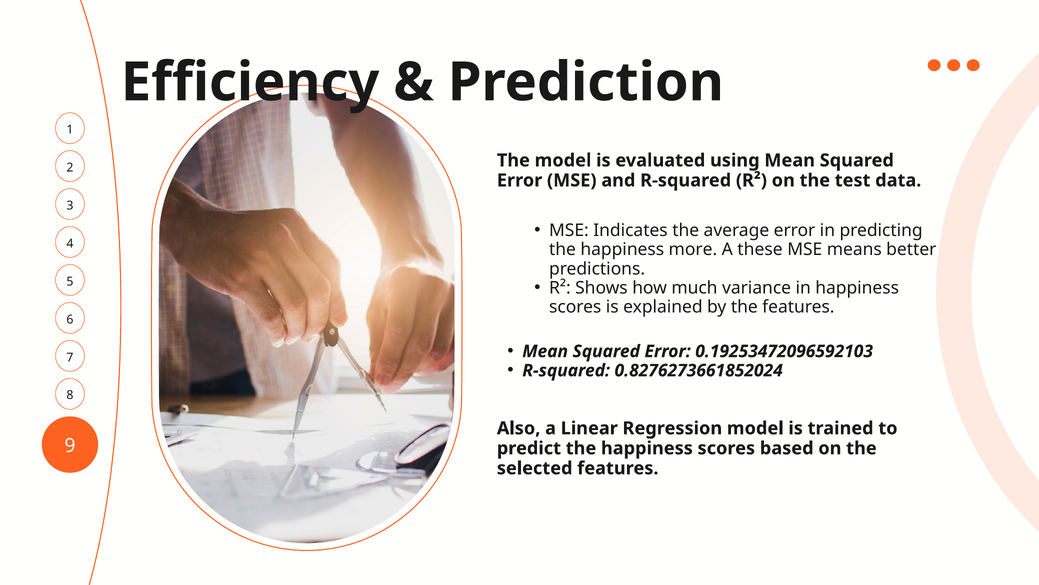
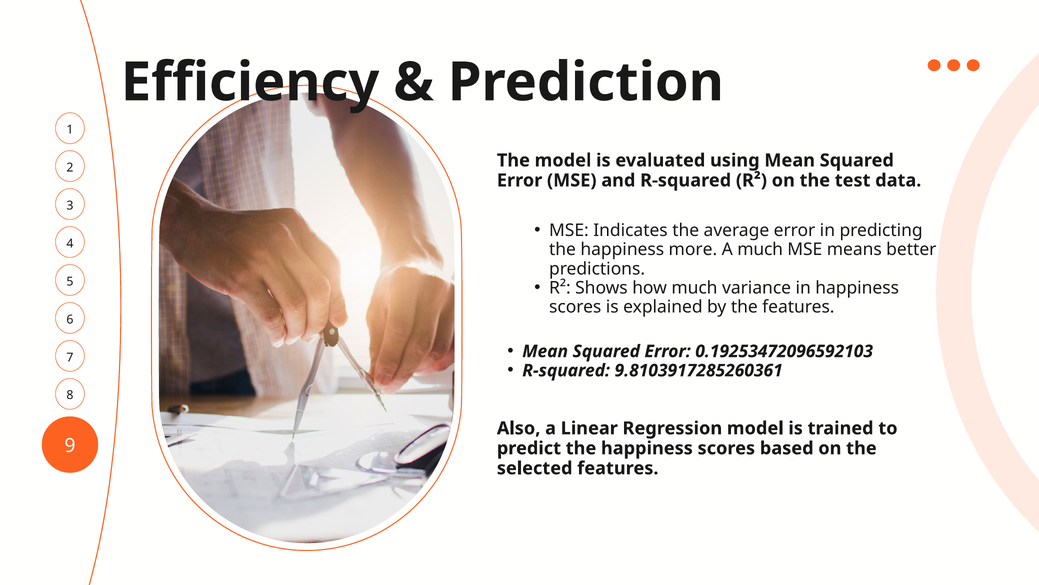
A these: these -> much
0.8276273661852024: 0.8276273661852024 -> 9.8103917285260361
